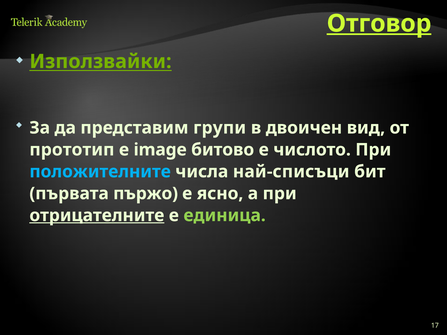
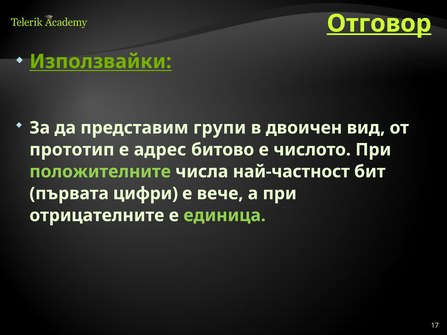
image: image -> адрес
положителните colour: light blue -> light green
най-списъци: най-списъци -> най-частност
пържо: пържо -> цифри
ясно: ясно -> вече
отрицателните underline: present -> none
